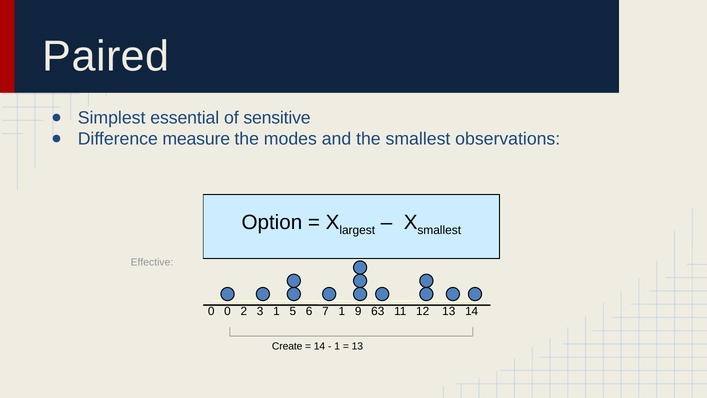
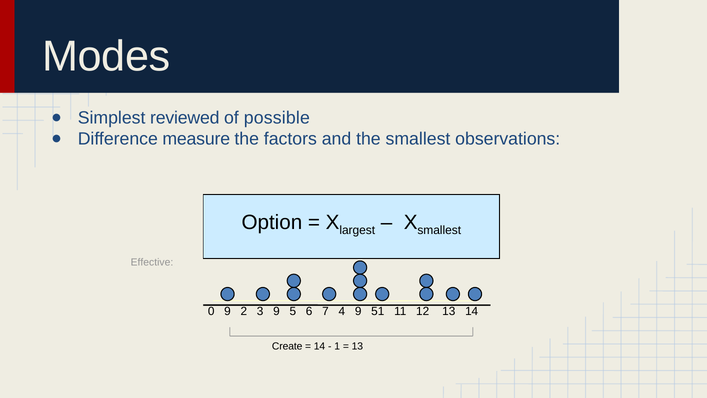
Paired: Paired -> Modes
essential: essential -> reviewed
sensitive: sensitive -> possible
modes: modes -> factors
0 0: 0 -> 9
3 1: 1 -> 9
7 1: 1 -> 4
63: 63 -> 51
